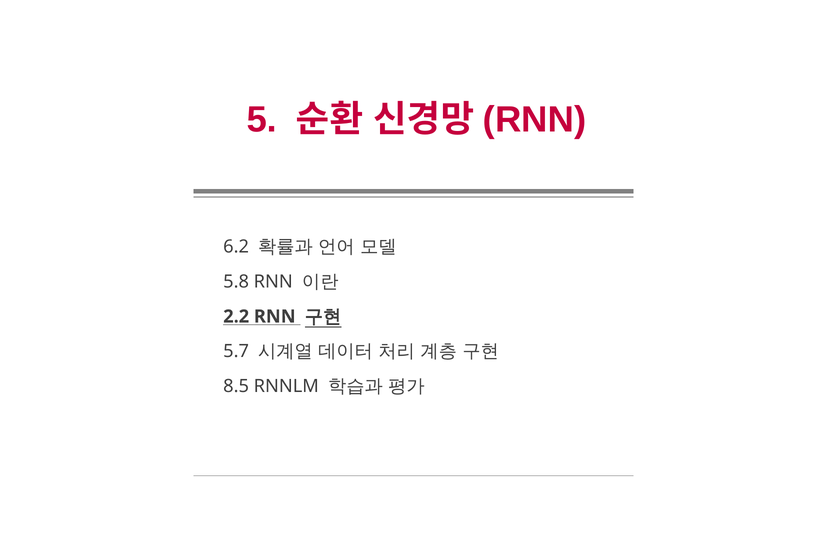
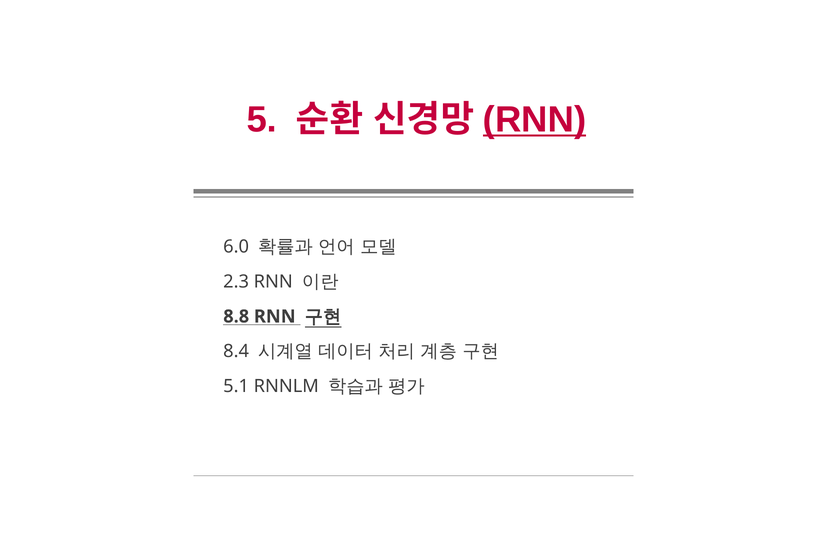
RNN at (535, 120) underline: none -> present
6.2: 6.2 -> 6.0
5.8: 5.8 -> 2.3
2.2: 2.2 -> 8.8
5.7: 5.7 -> 8.4
8.5: 8.5 -> 5.1
